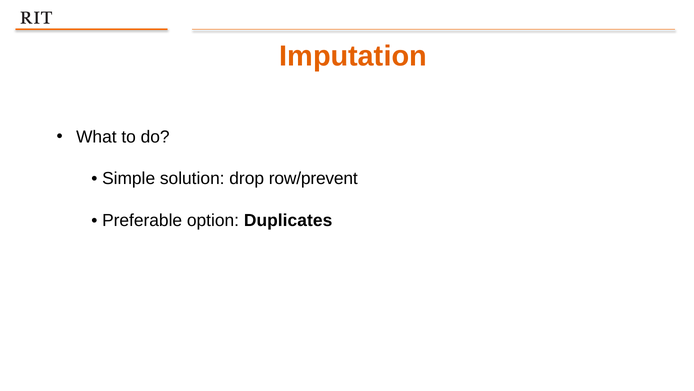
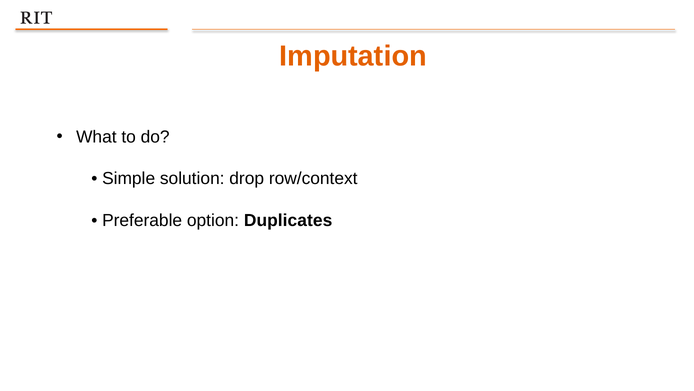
row/prevent: row/prevent -> row/context
